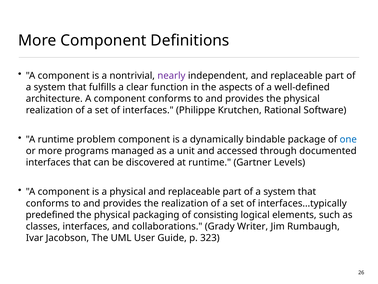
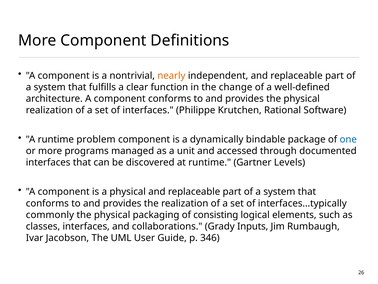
nearly colour: purple -> orange
aspects: aspects -> change
predefined: predefined -> commonly
Writer: Writer -> Inputs
323: 323 -> 346
